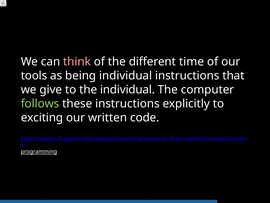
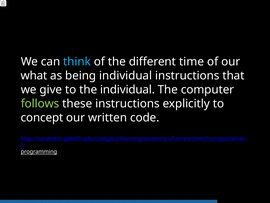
think colour: pink -> light blue
tools: tools -> what
exciting: exciting -> concept
